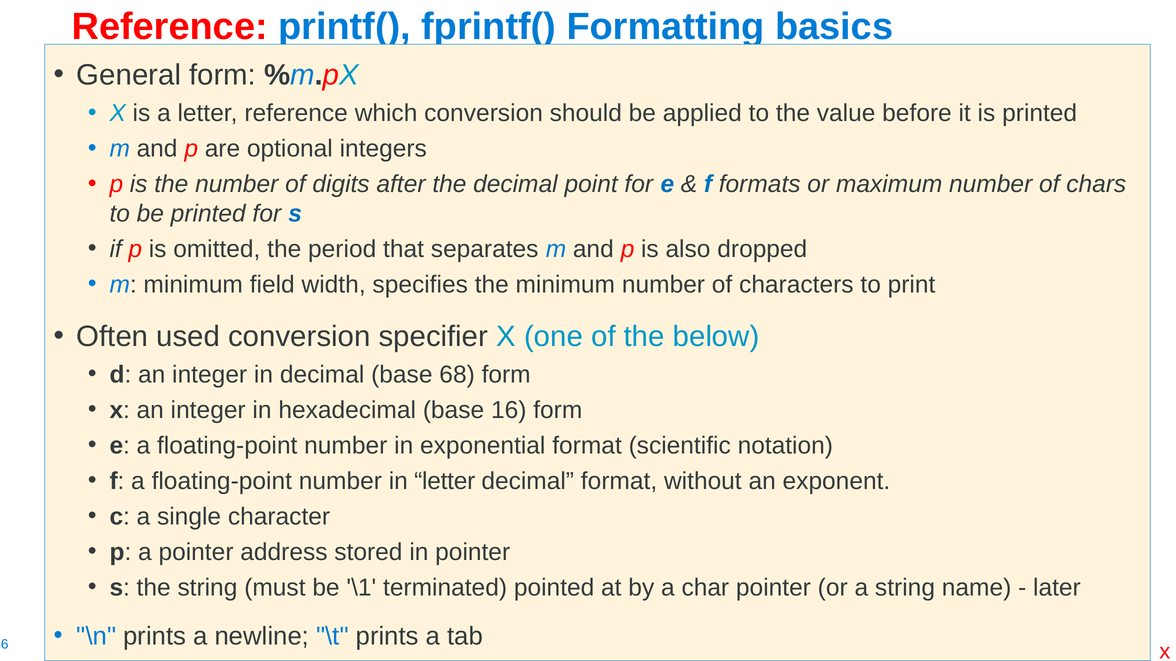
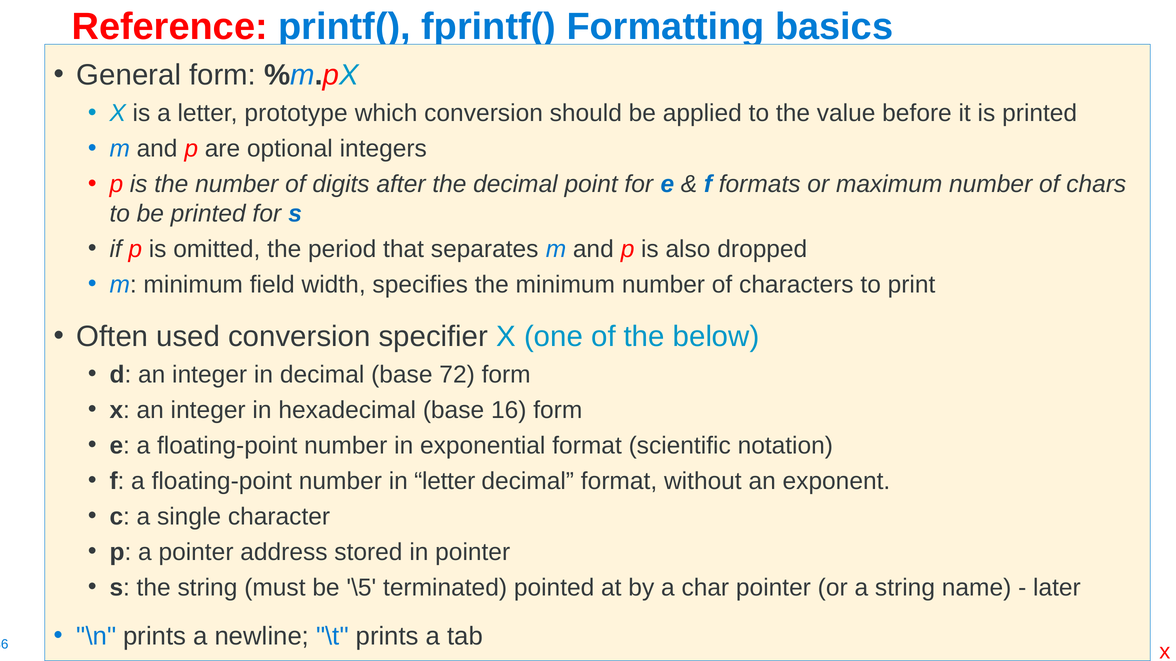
letter reference: reference -> prototype
68: 68 -> 72
\1: \1 -> \5
